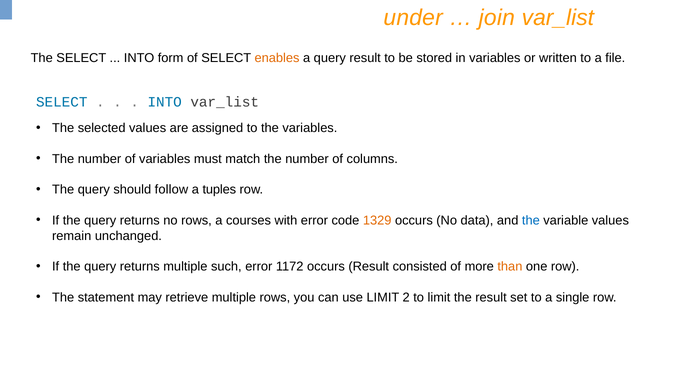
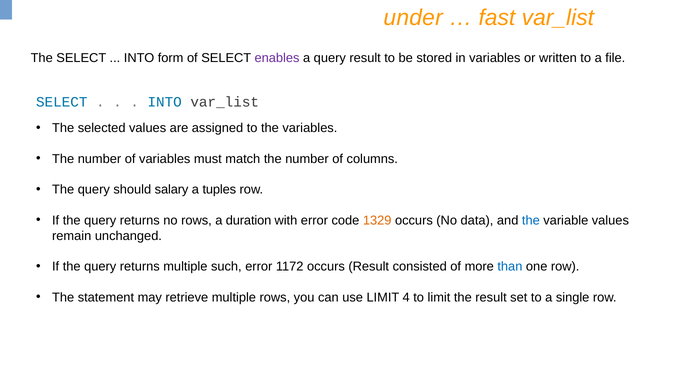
join: join -> fast
enables colour: orange -> purple
follow: follow -> salary
courses: courses -> duration
than colour: orange -> blue
2: 2 -> 4
